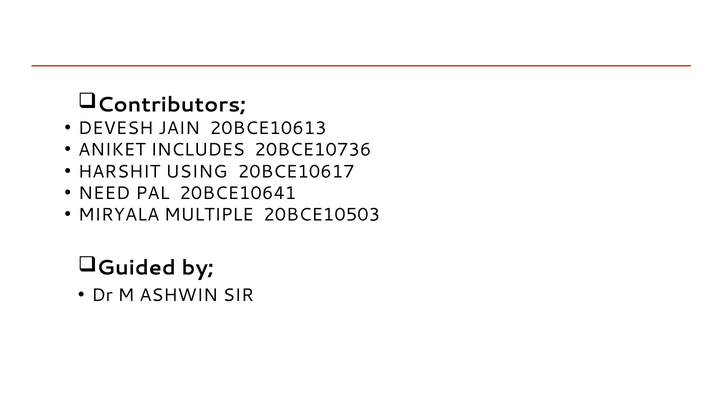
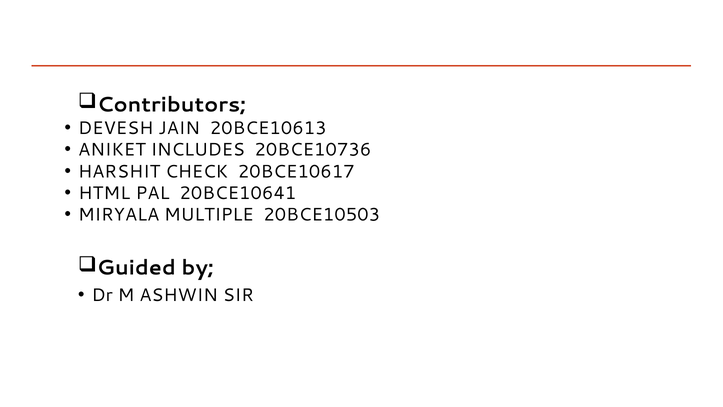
USING: USING -> CHECK
NEED: NEED -> HTML
